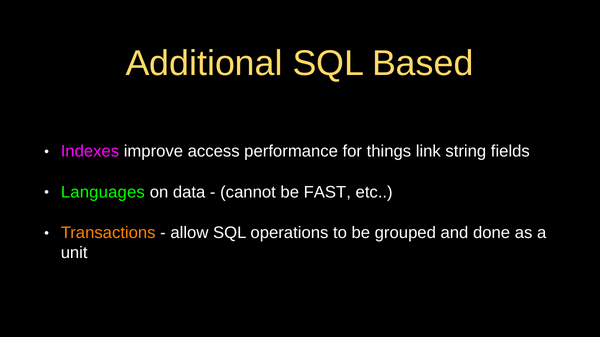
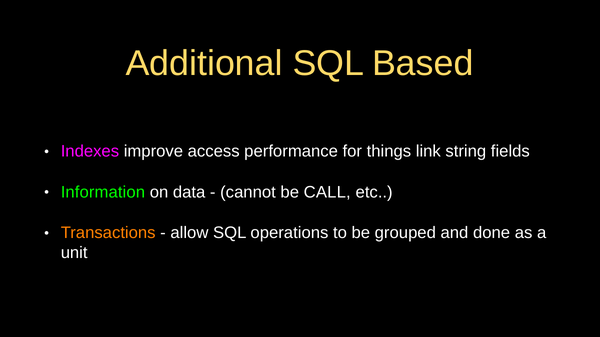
Languages: Languages -> Information
FAST: FAST -> CALL
